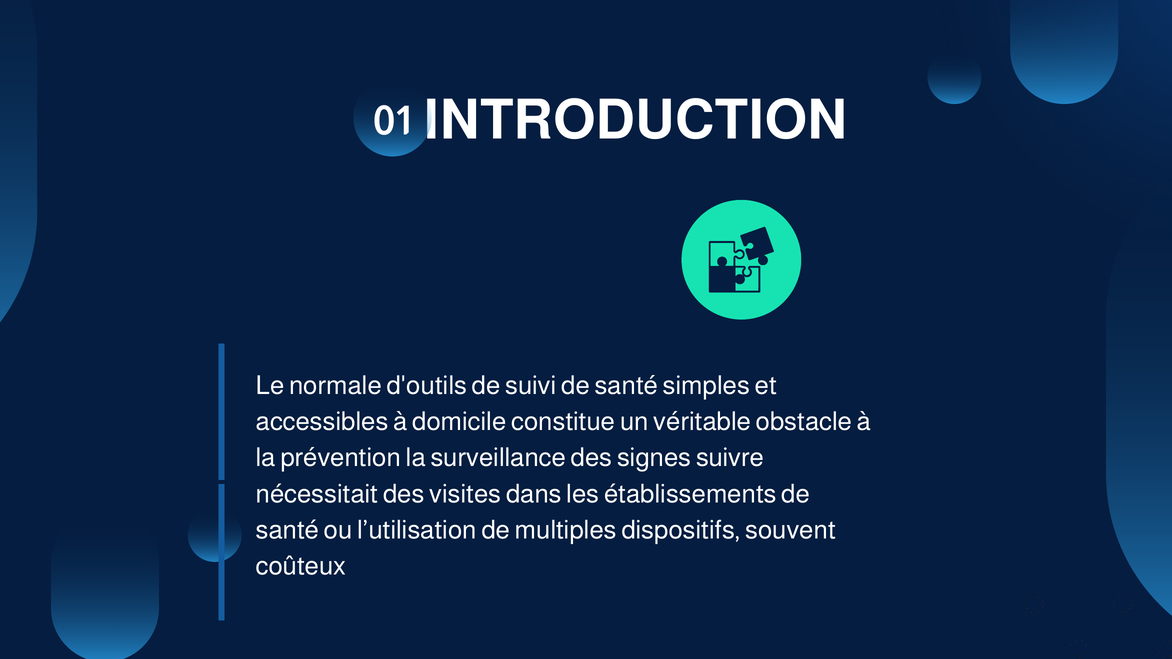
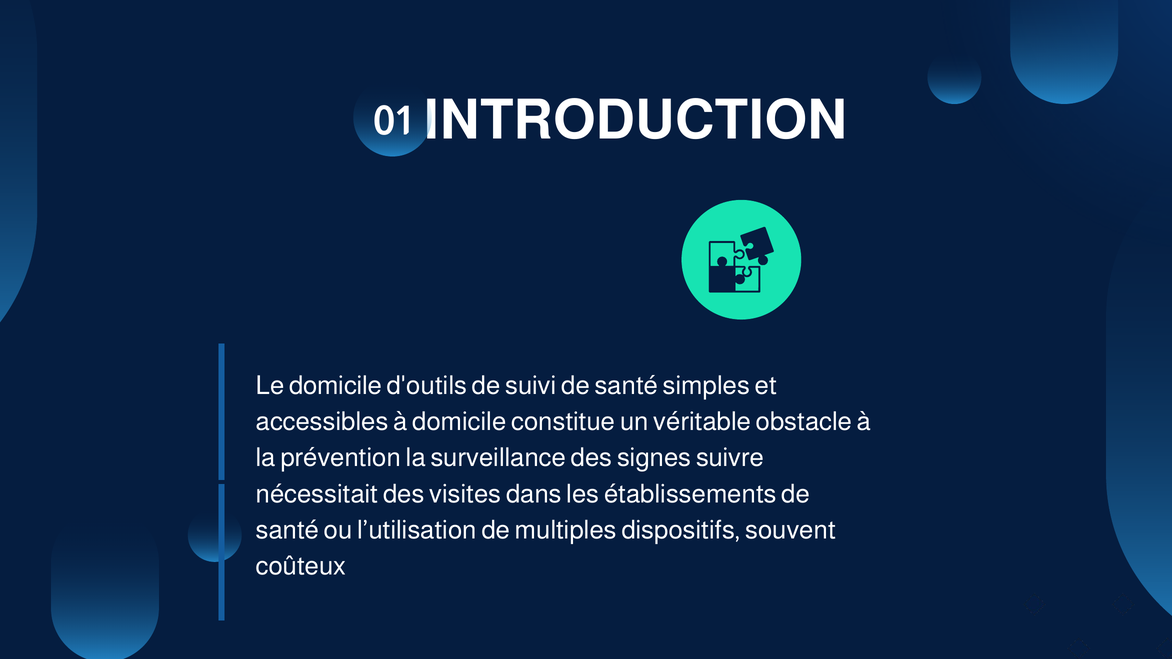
Le normale: normale -> domicile
